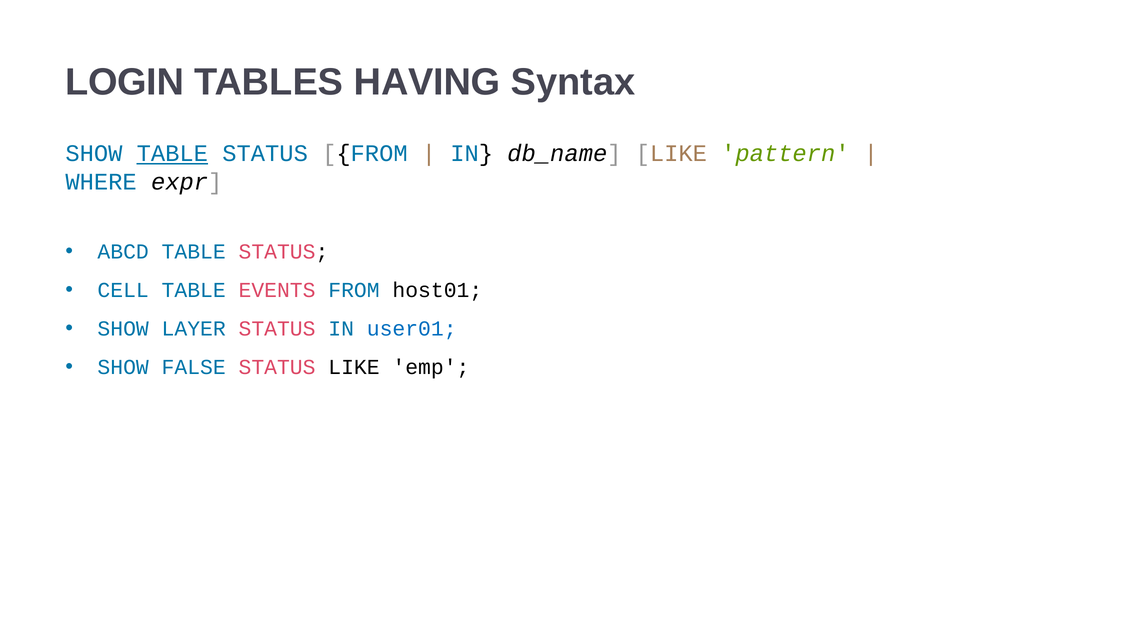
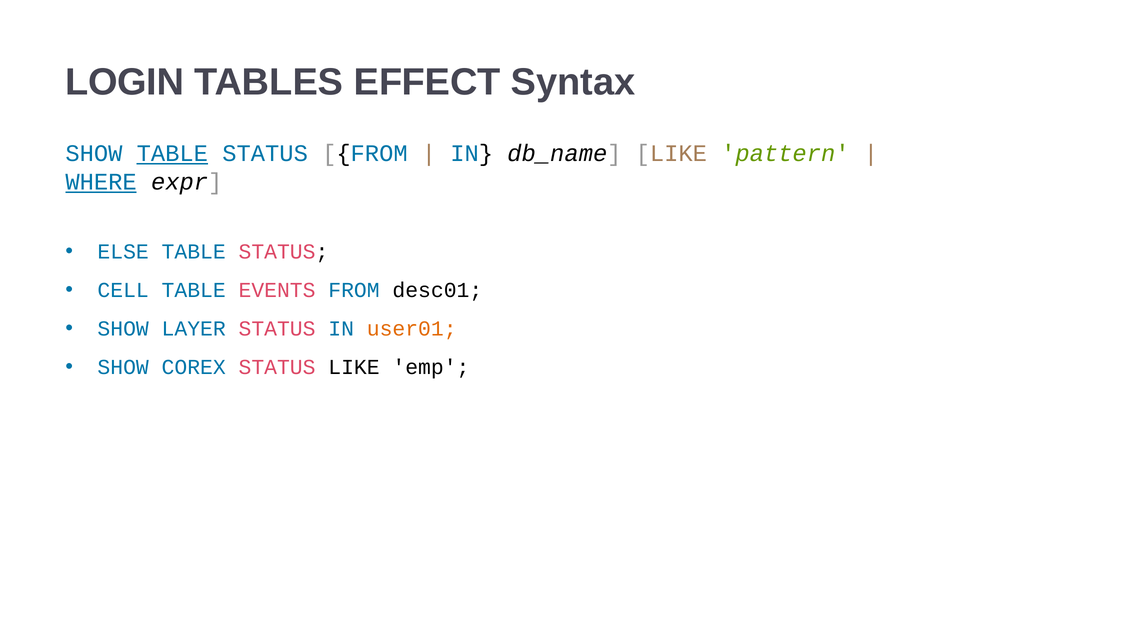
HAVING: HAVING -> EFFECT
WHERE underline: none -> present
ABCD: ABCD -> ELSE
host01: host01 -> desc01
user01 colour: blue -> orange
FALSE: FALSE -> COREX
